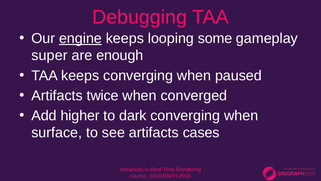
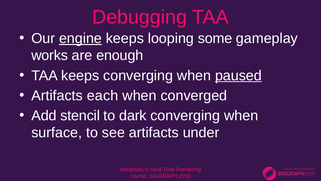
super: super -> works
paused underline: none -> present
twice: twice -> each
higher: higher -> stencil
cases: cases -> under
